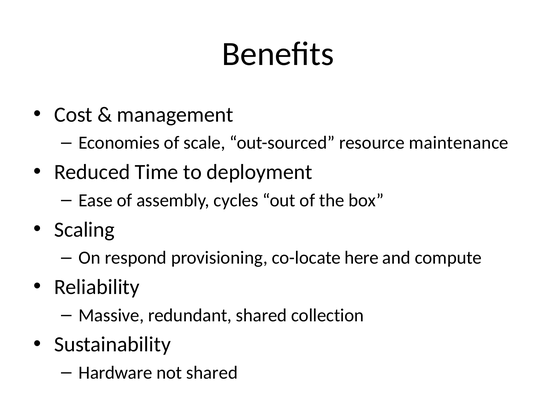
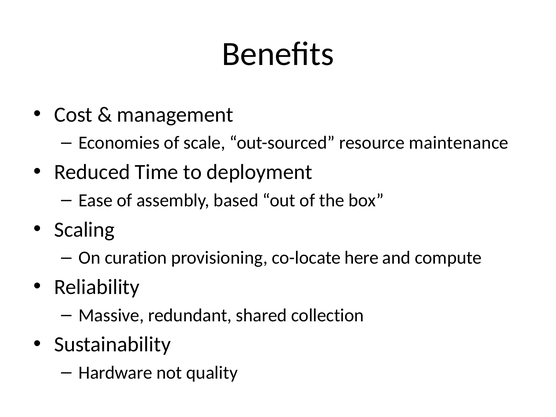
cycles: cycles -> based
respond: respond -> curation
not shared: shared -> quality
